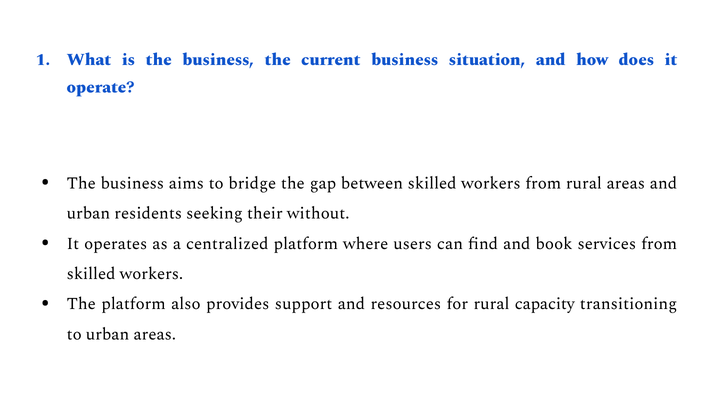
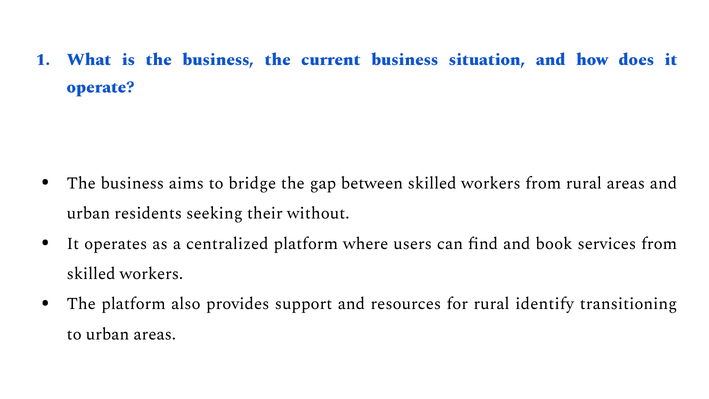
capacity: capacity -> identify
